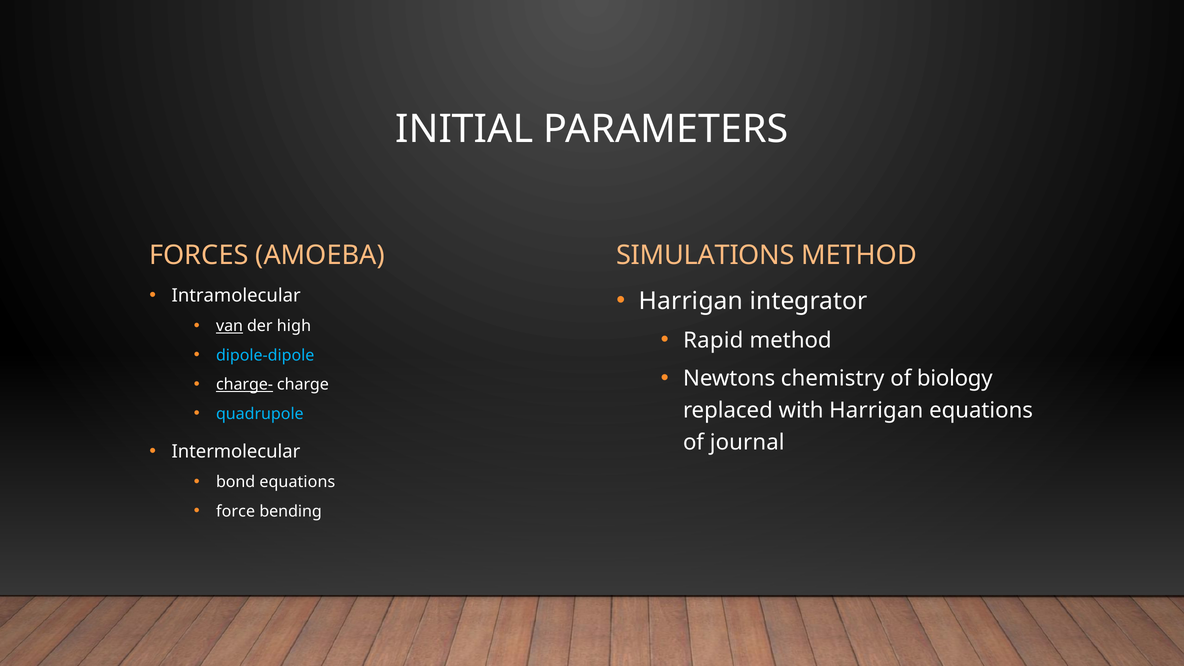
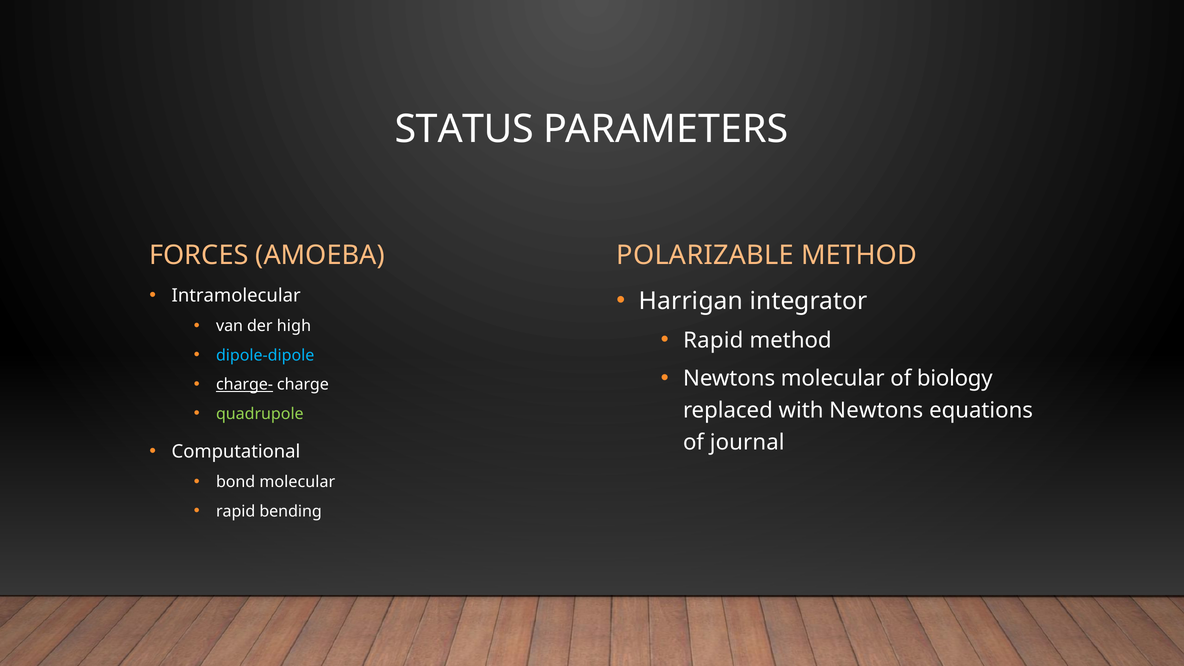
INITIAL: INITIAL -> STATUS
SIMULATIONS: SIMULATIONS -> POLARIZABLE
van underline: present -> none
Newtons chemistry: chemistry -> molecular
with Harrigan: Harrigan -> Newtons
quadrupole colour: light blue -> light green
Intermolecular: Intermolecular -> Computational
bond equations: equations -> molecular
force at (236, 511): force -> rapid
